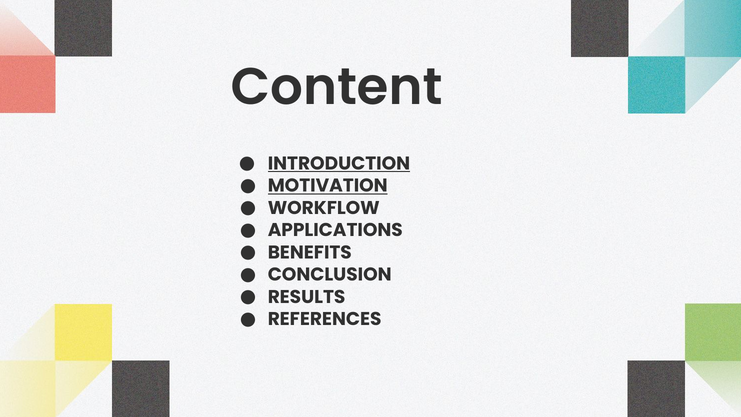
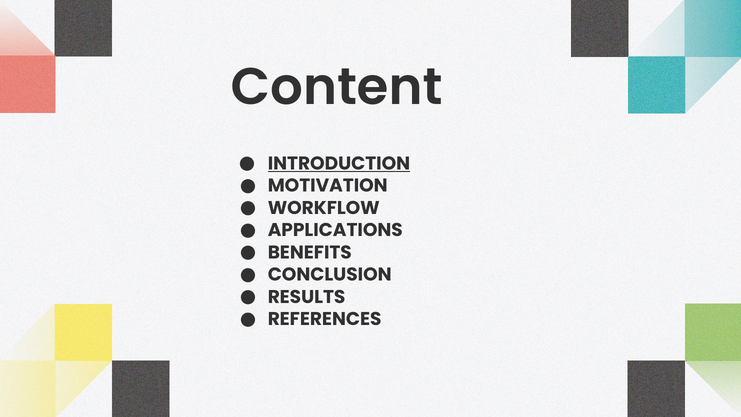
MOTIVATION underline: present -> none
